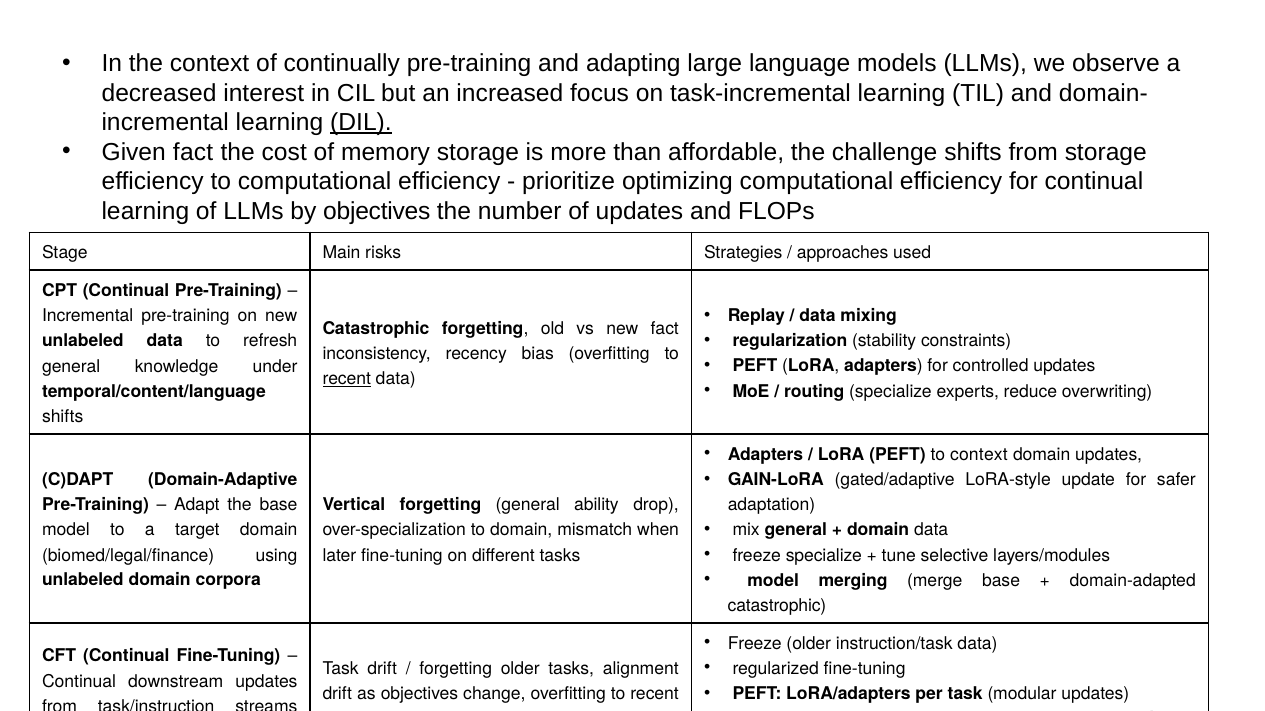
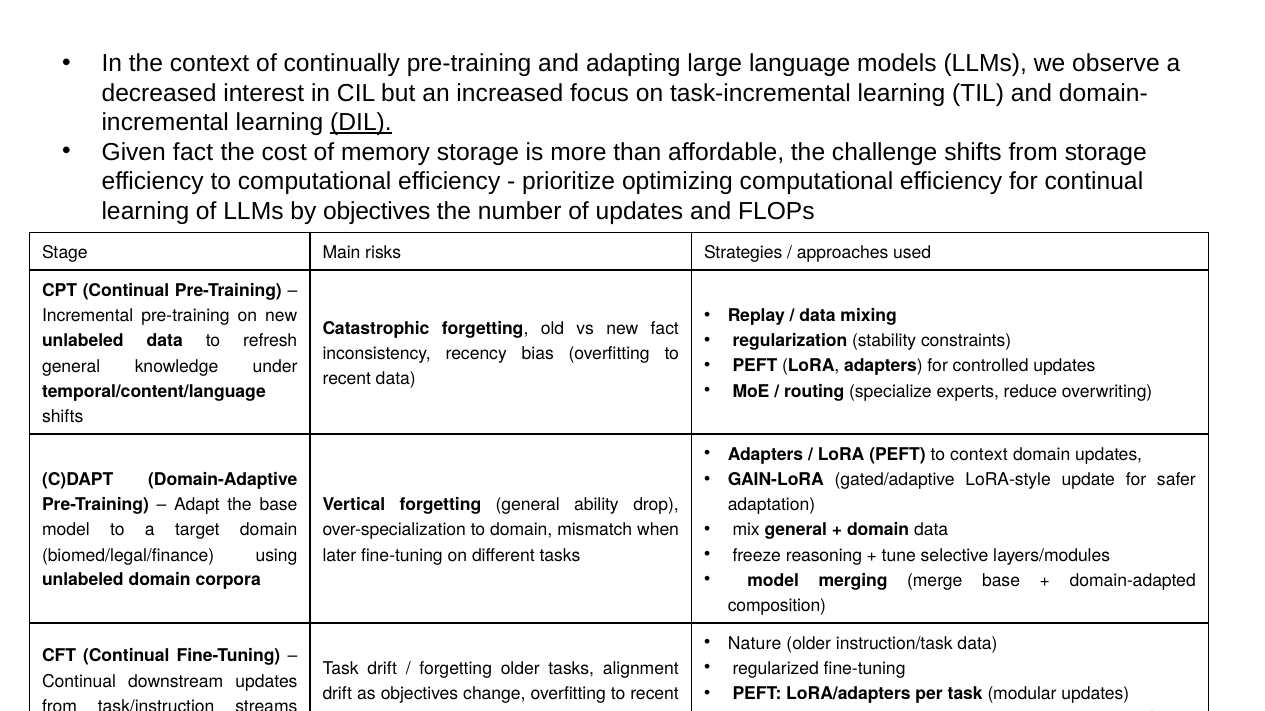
recent at (347, 379) underline: present -> none
freeze specialize: specialize -> reasoning
catastrophic at (777, 606): catastrophic -> composition
Freeze at (755, 644): Freeze -> Nature
